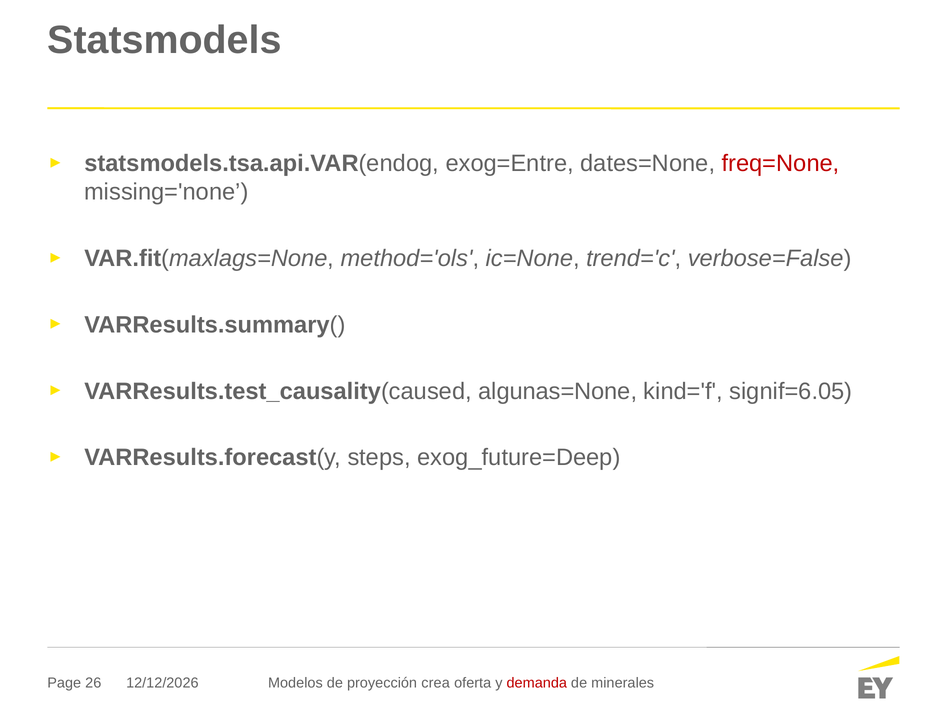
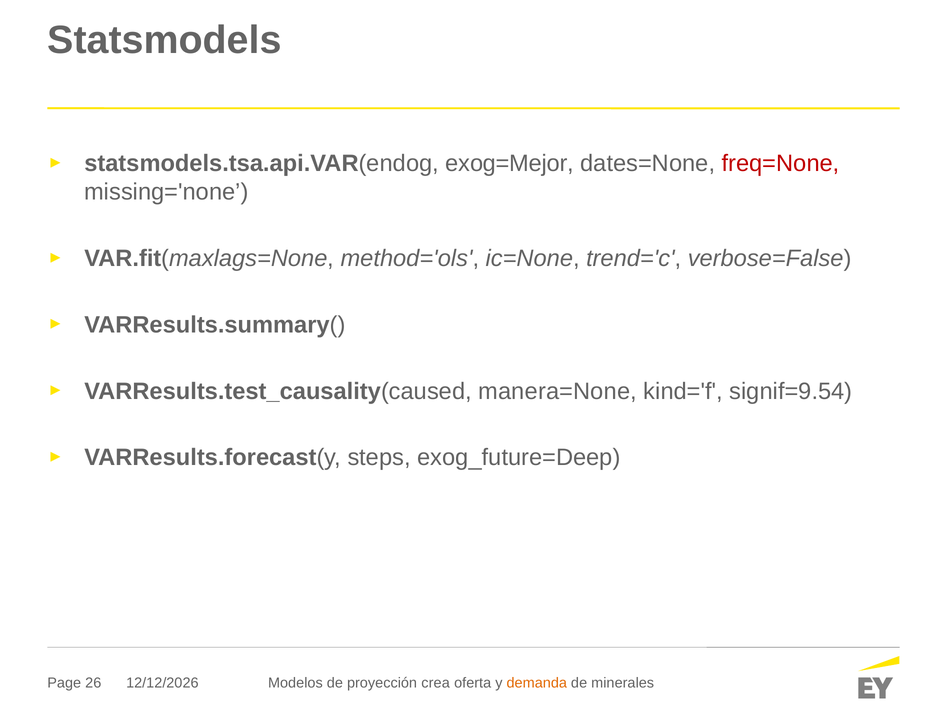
exog=Entre: exog=Entre -> exog=Mejor
algunas=None: algunas=None -> manera=None
signif=6.05: signif=6.05 -> signif=9.54
demanda colour: red -> orange
